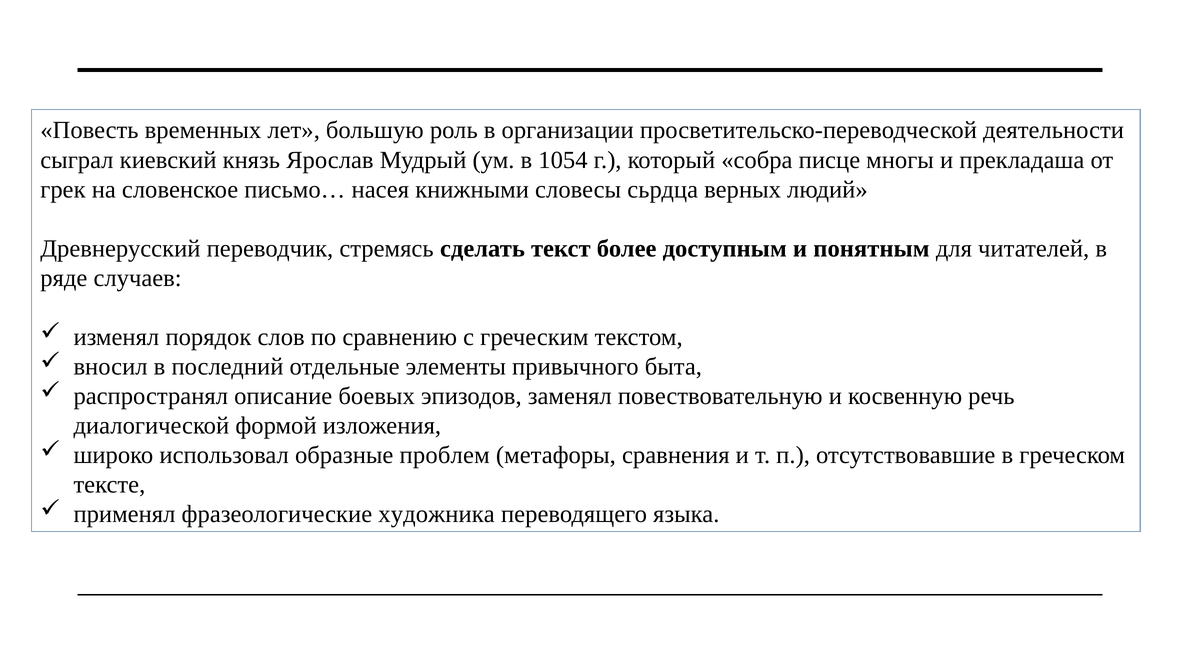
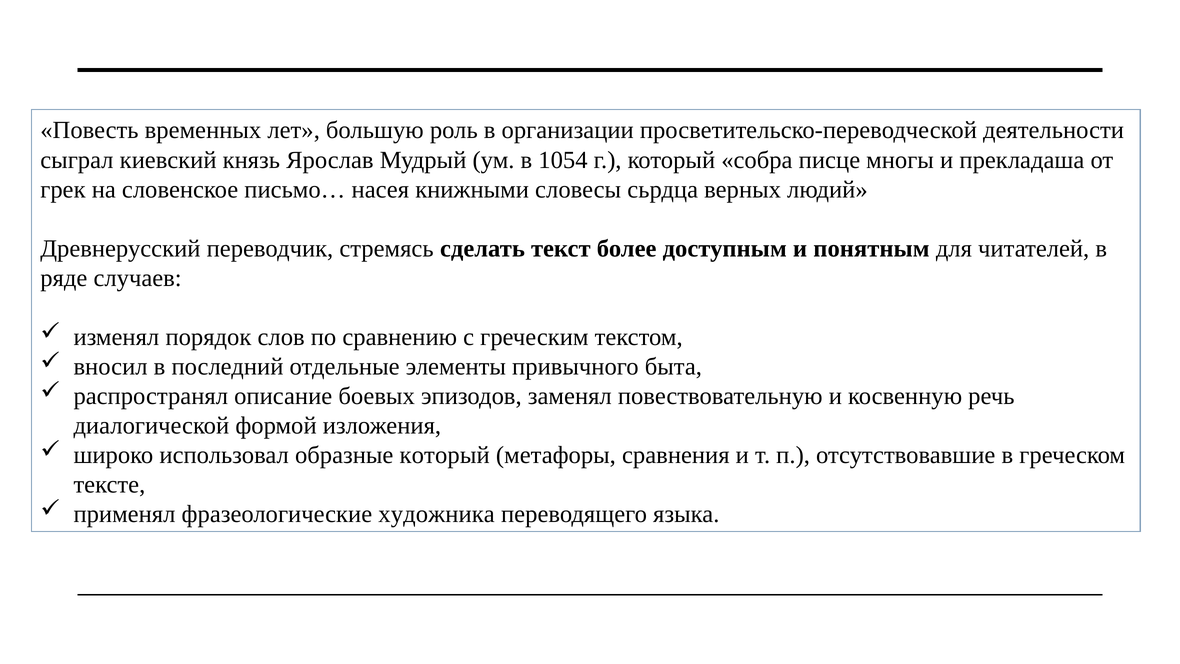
образные проблем: проблем -> который
